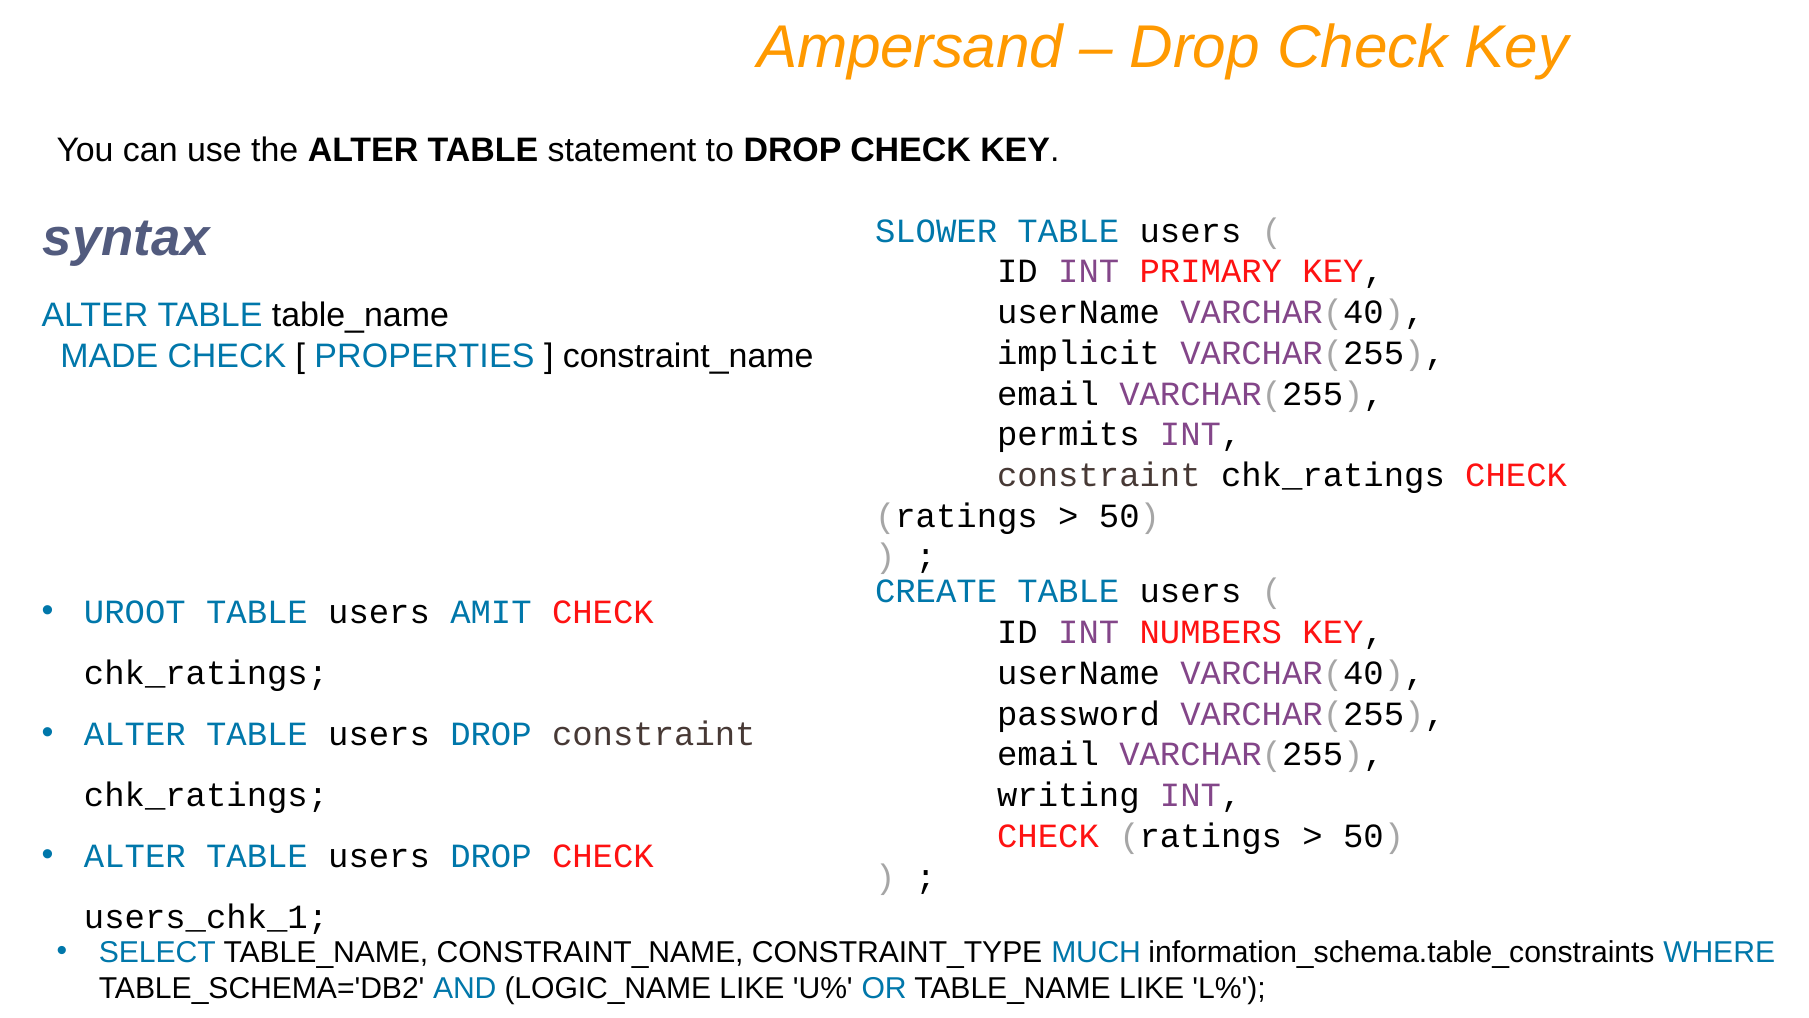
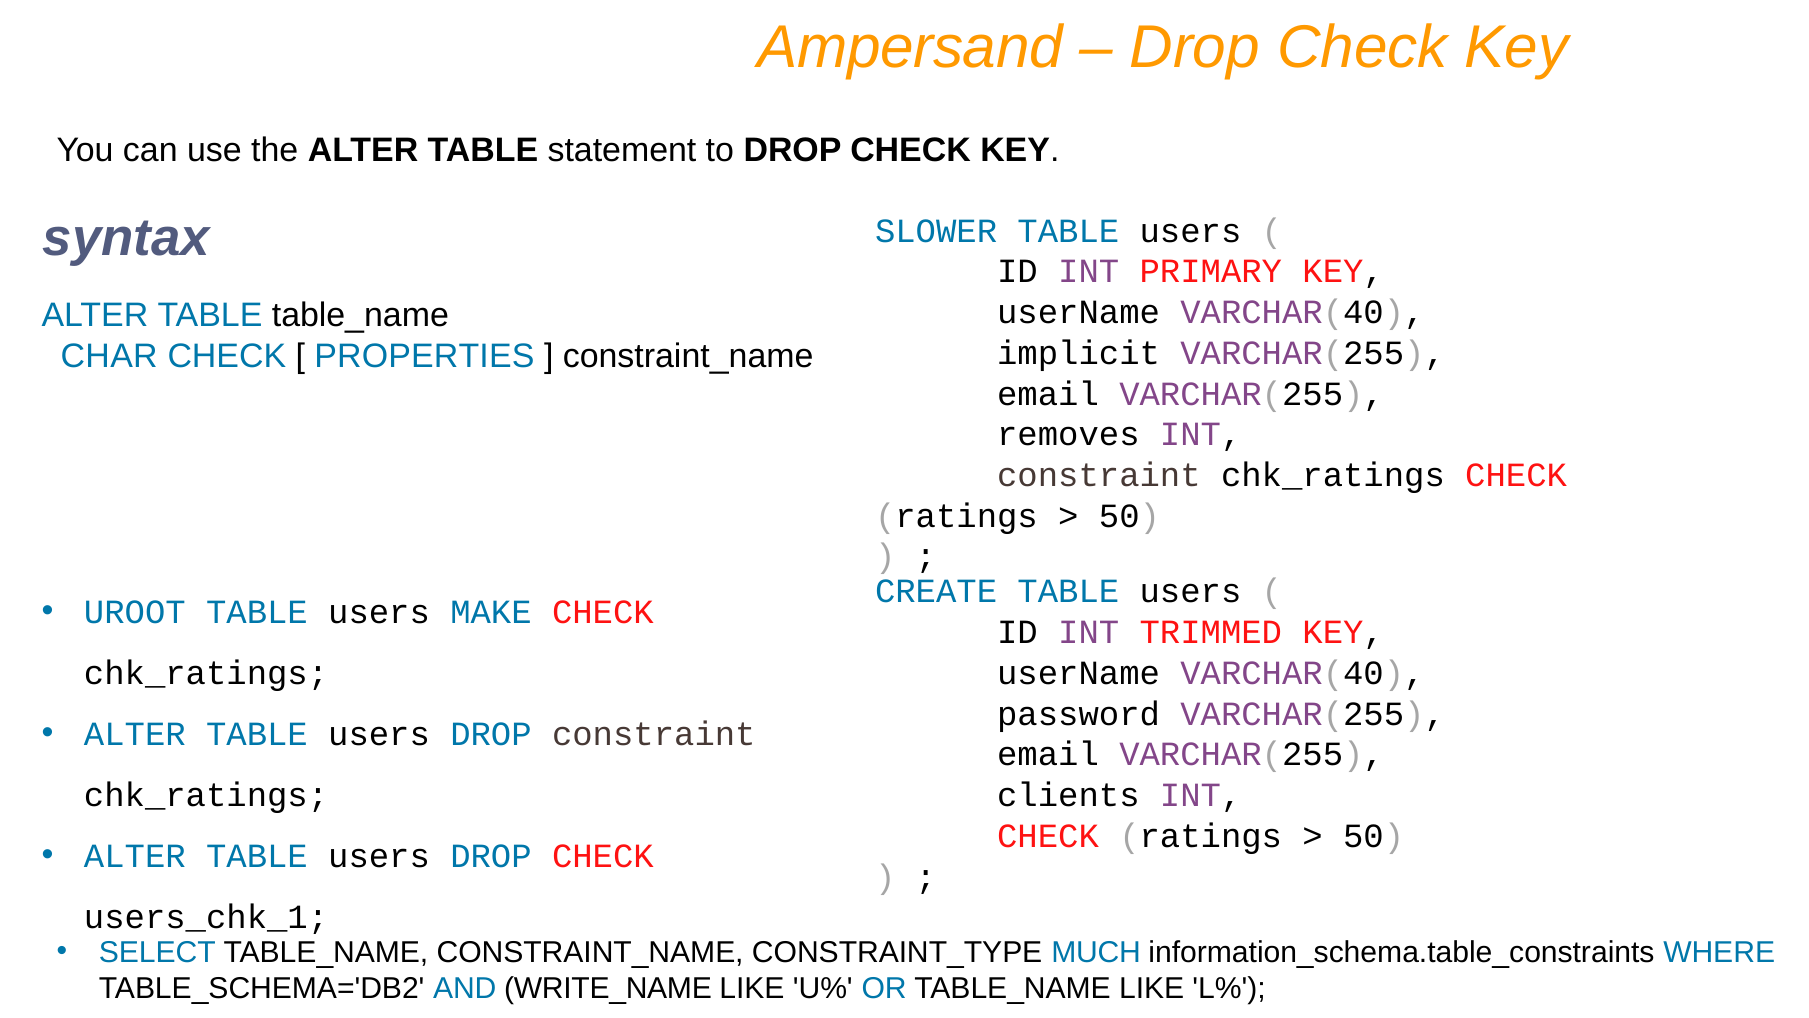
MADE: MADE -> CHAR
permits: permits -> removes
AMIT: AMIT -> MAKE
NUMBERS: NUMBERS -> TRIMMED
writing: writing -> clients
LOGIC_NAME: LOGIC_NAME -> WRITE_NAME
